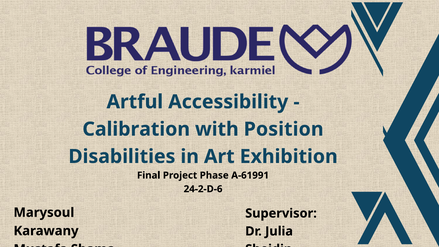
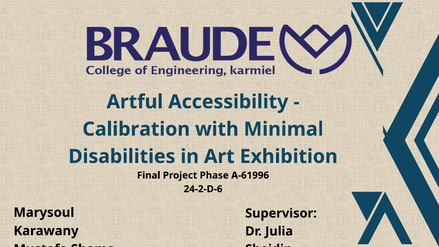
Position: Position -> Minimal
A-61991: A-61991 -> A-61996
